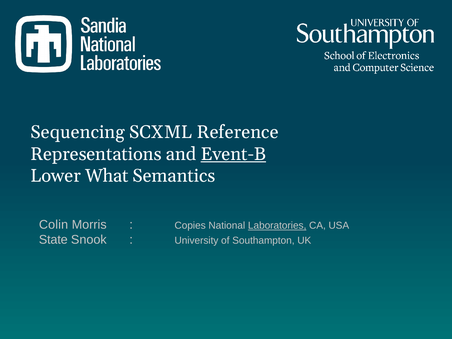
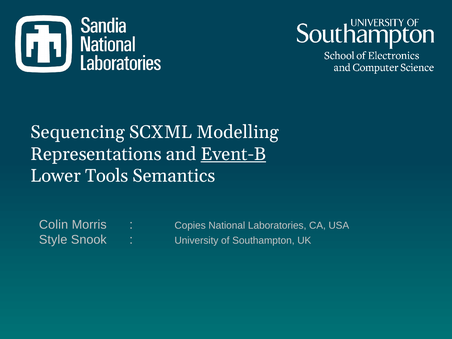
Reference: Reference -> Modelling
What: What -> Tools
Laboratories underline: present -> none
State: State -> Style
